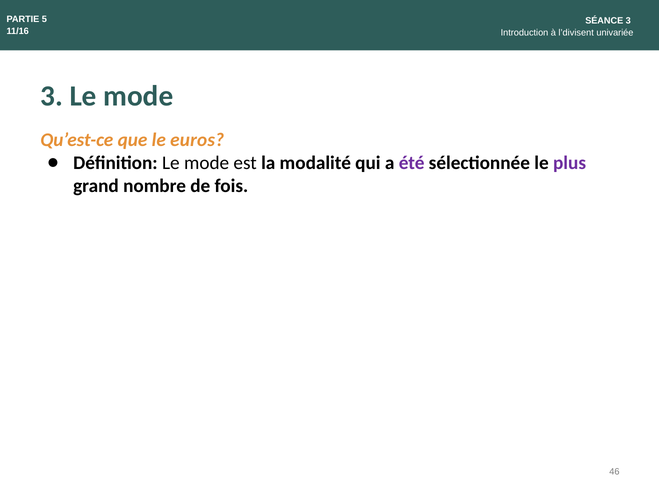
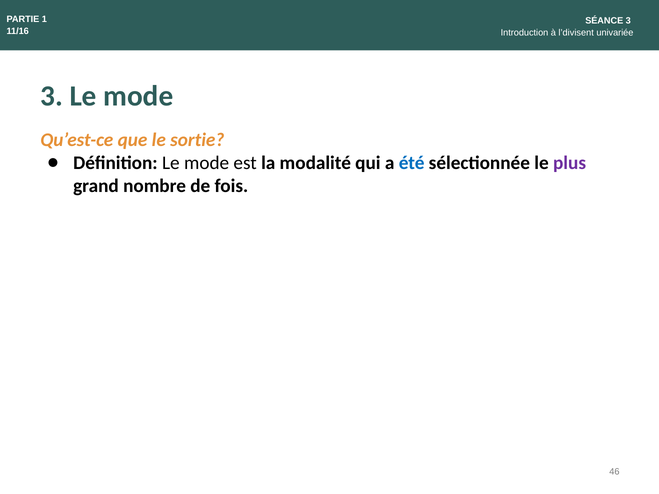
5: 5 -> 1
euros: euros -> sortie
été colour: purple -> blue
